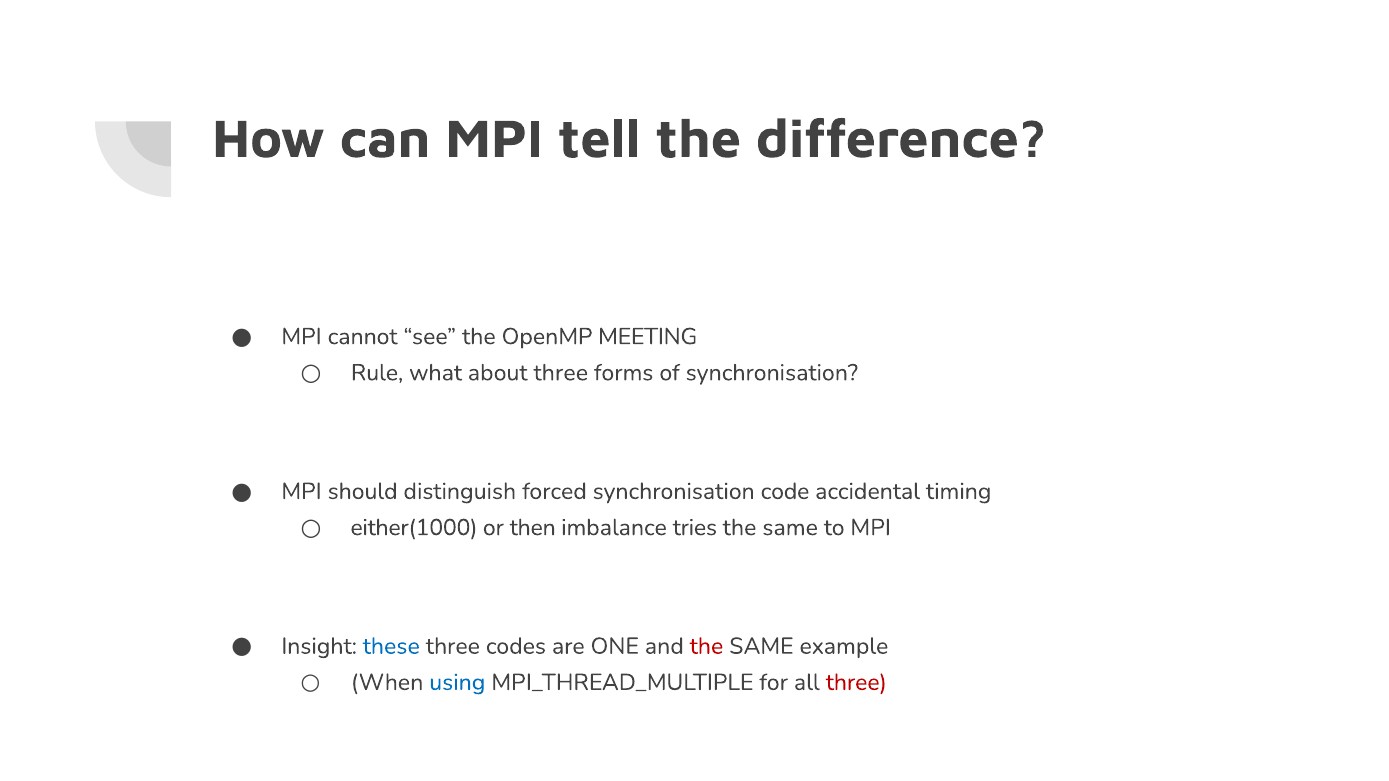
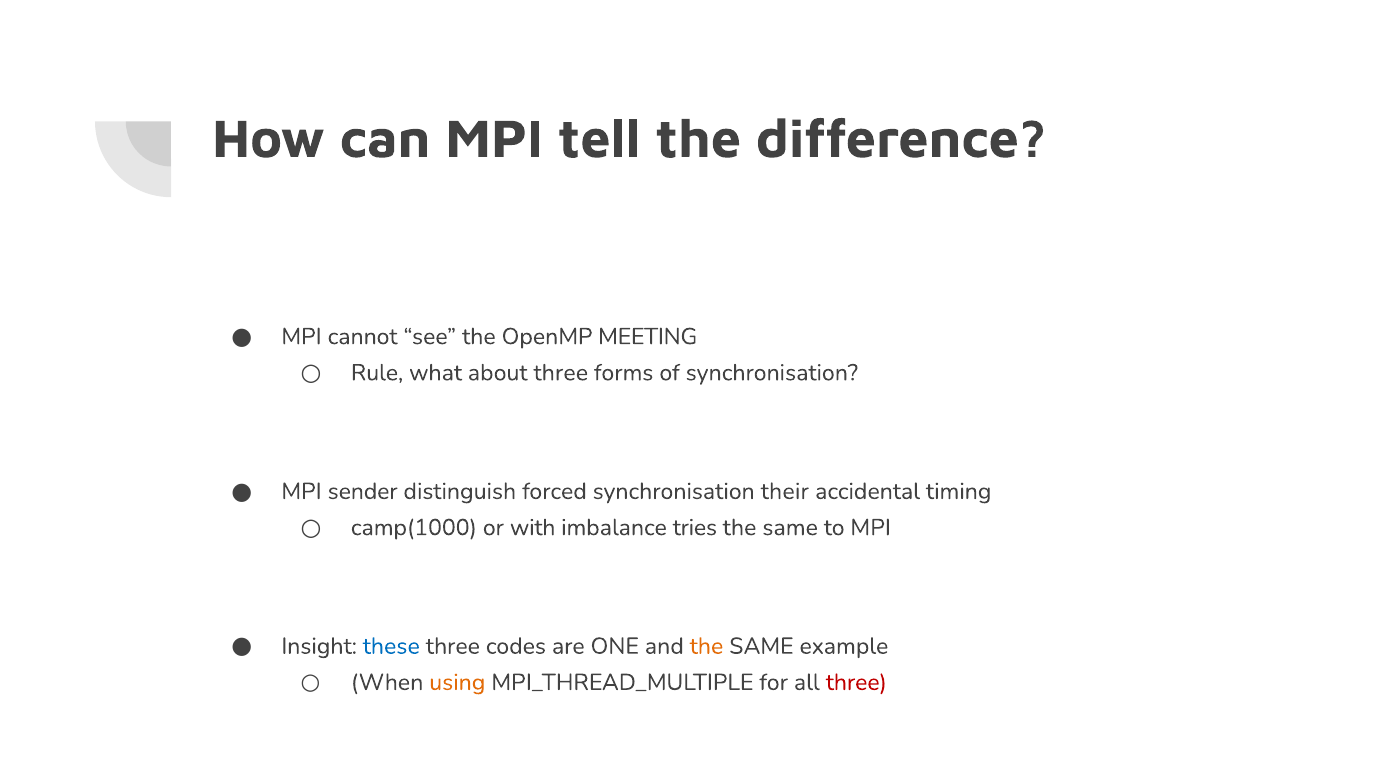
should: should -> sender
code: code -> their
either(1000: either(1000 -> camp(1000
then: then -> with
the at (706, 646) colour: red -> orange
using colour: blue -> orange
